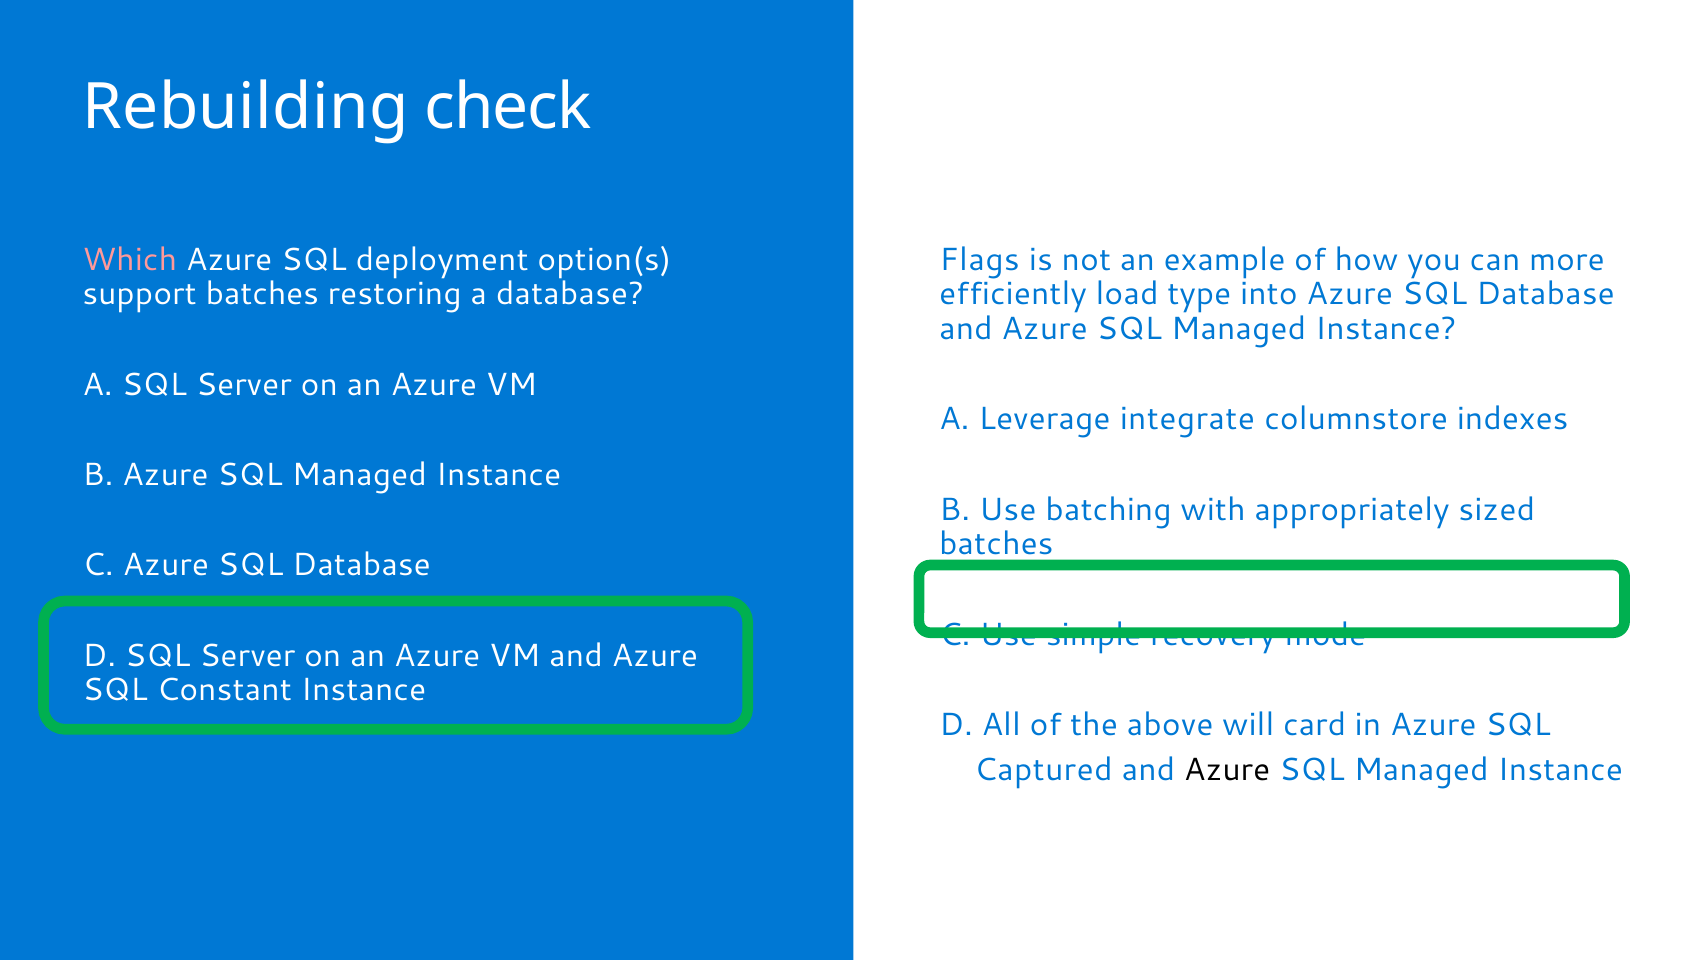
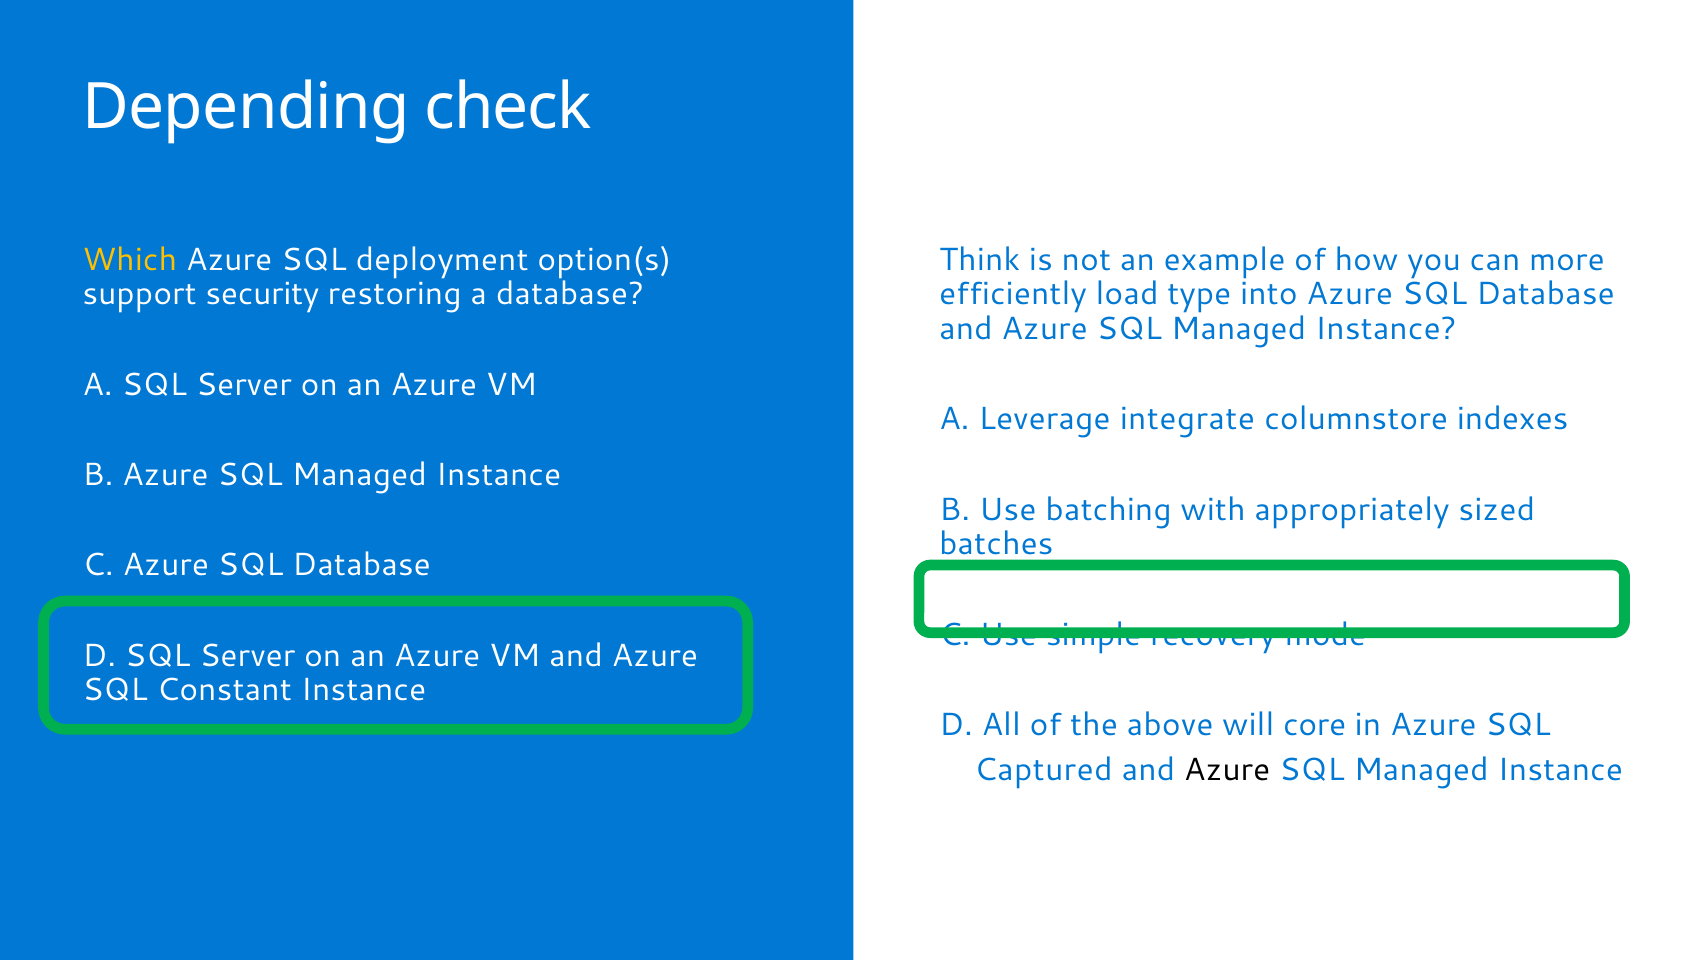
Rebuilding: Rebuilding -> Depending
Which colour: pink -> yellow
Flags: Flags -> Think
support batches: batches -> security
card: card -> core
